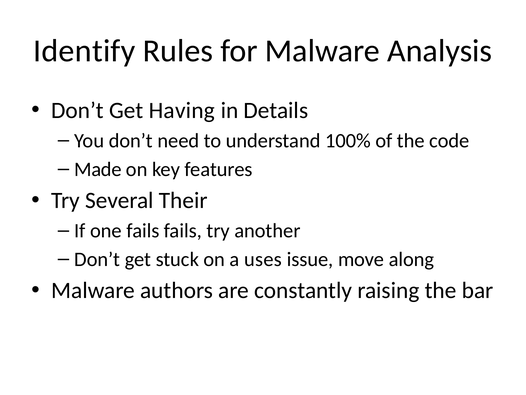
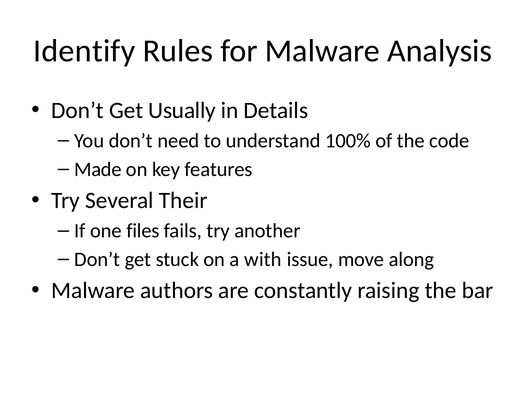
Having: Having -> Usually
one fails: fails -> files
uses: uses -> with
